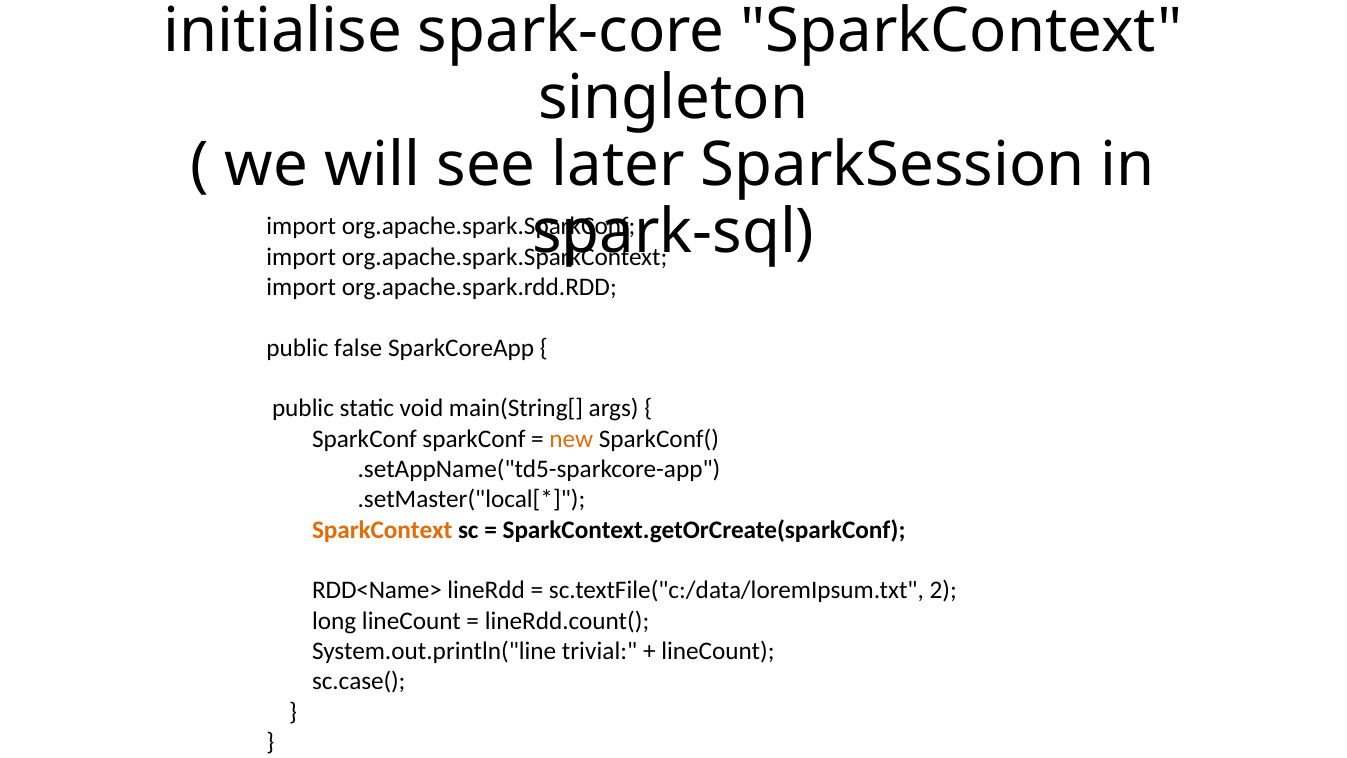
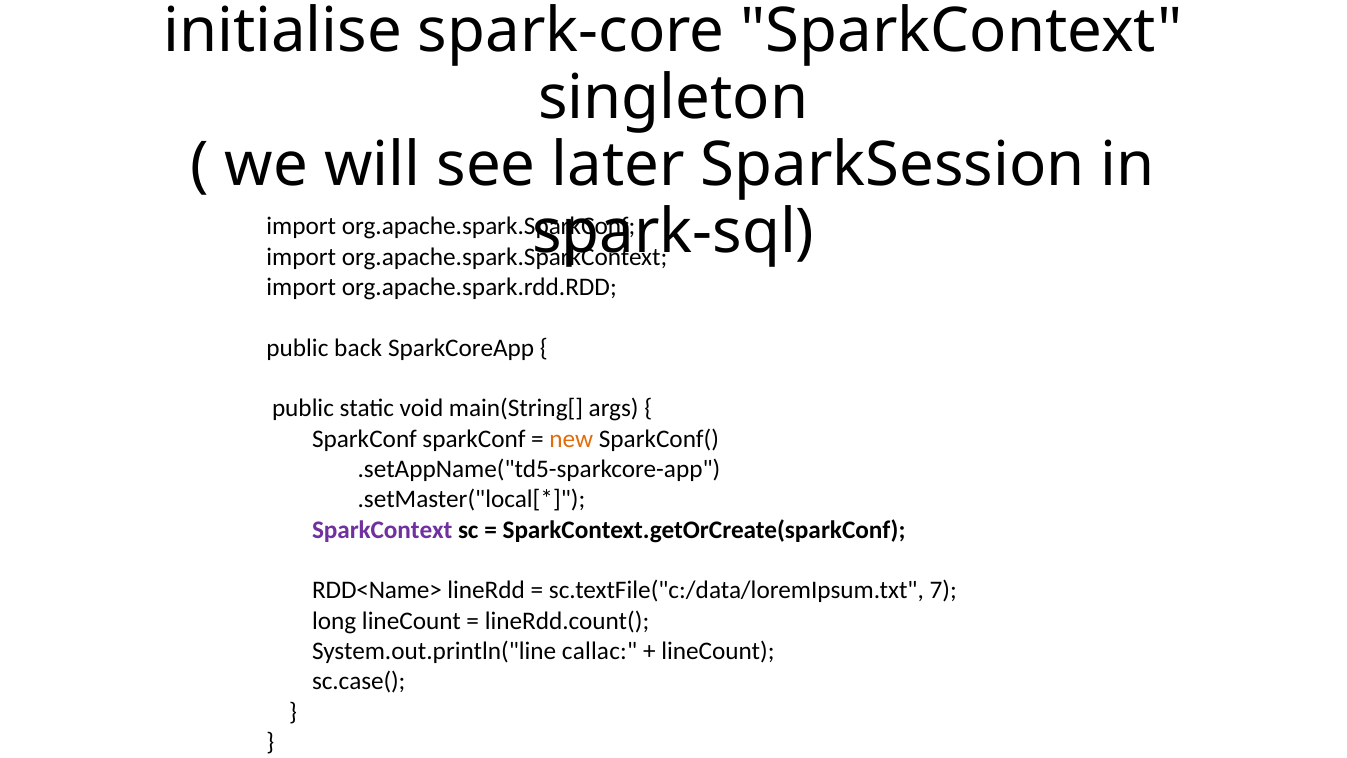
false: false -> back
SparkContext at (382, 530) colour: orange -> purple
2: 2 -> 7
trivial: trivial -> callac
